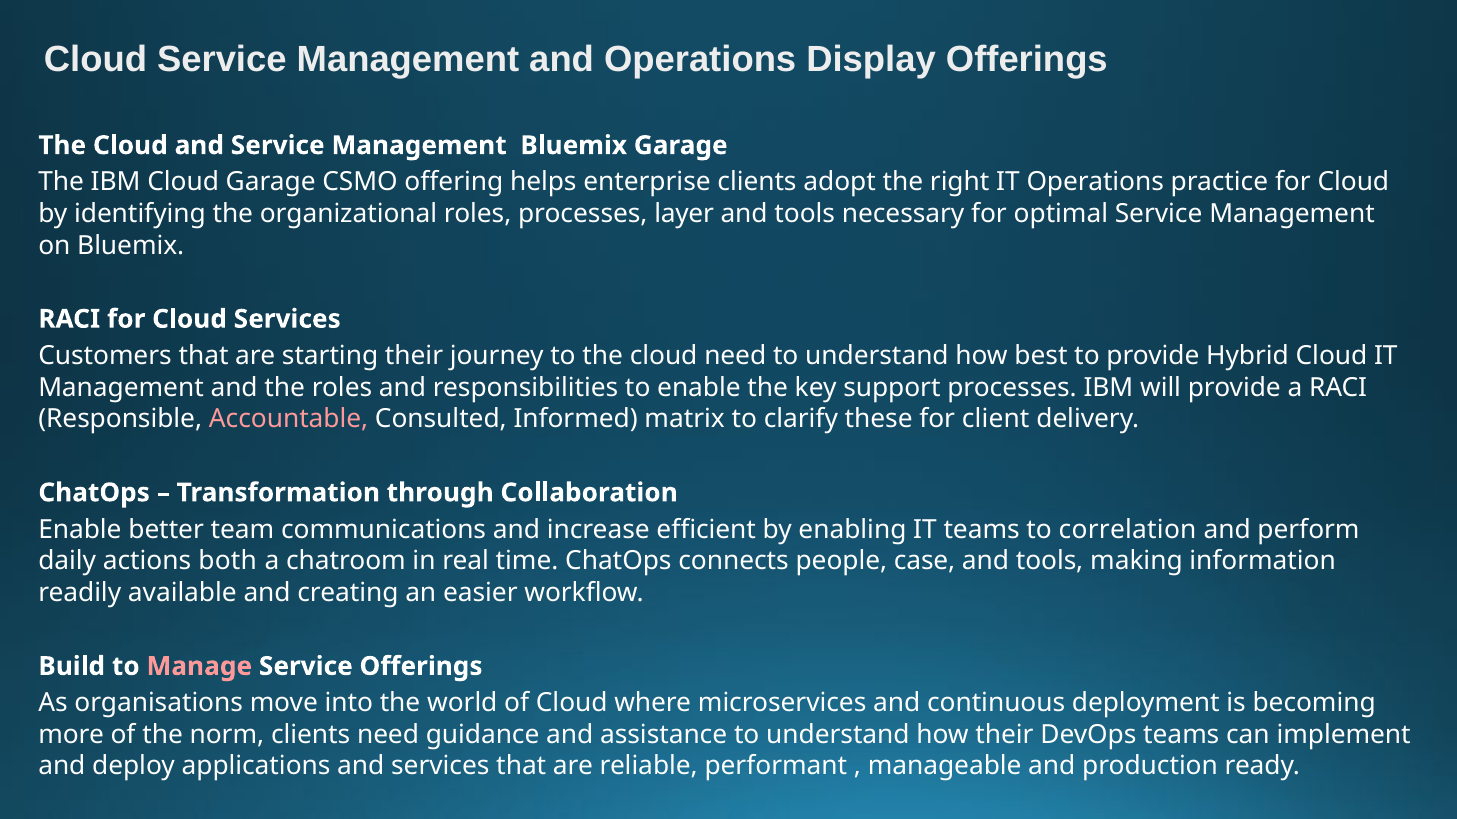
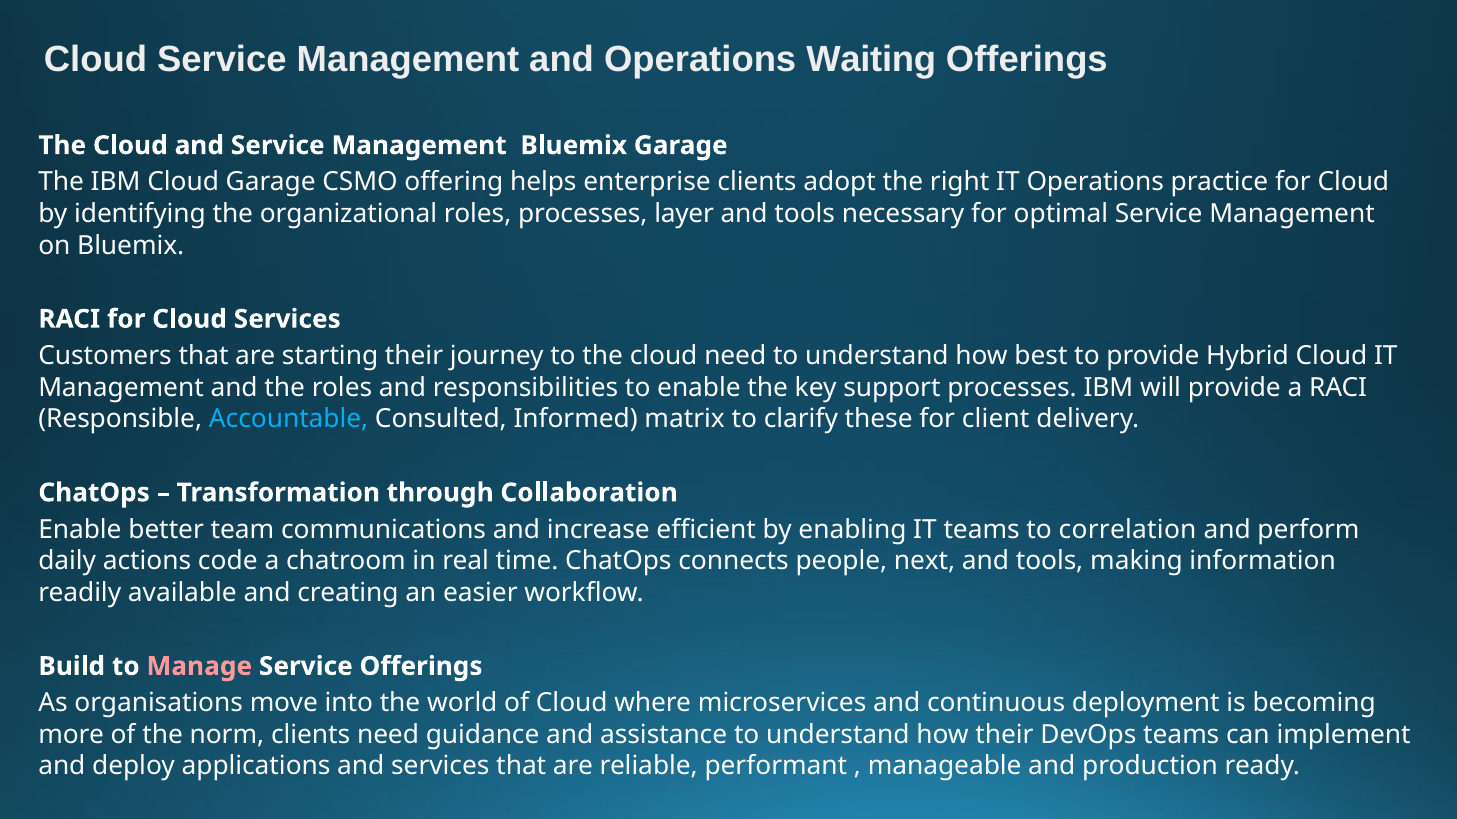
Display: Display -> Waiting
Accountable colour: pink -> light blue
both: both -> code
case: case -> next
